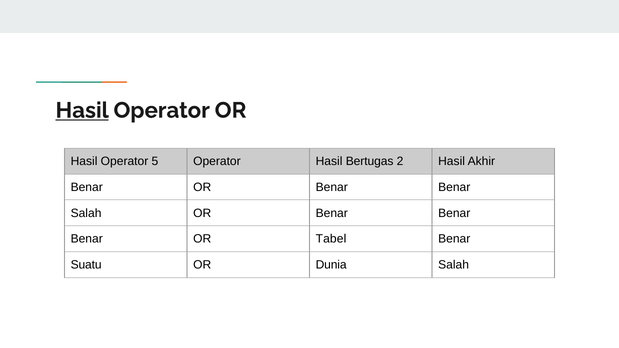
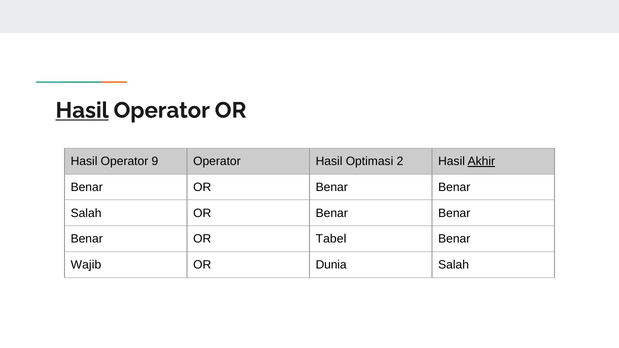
5: 5 -> 9
Bertugas: Bertugas -> Optimasi
Akhir underline: none -> present
Suatu: Suatu -> Wajib
